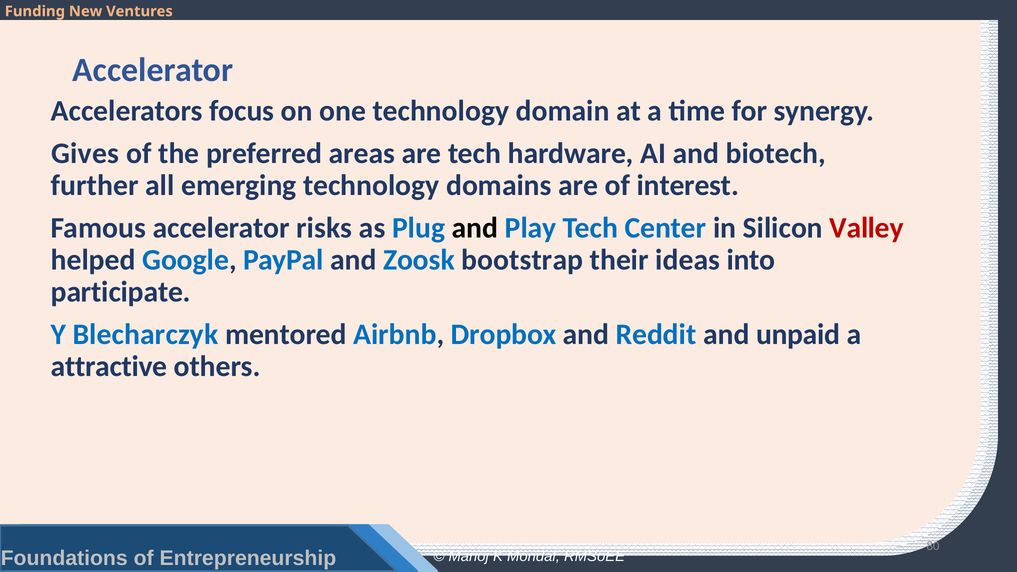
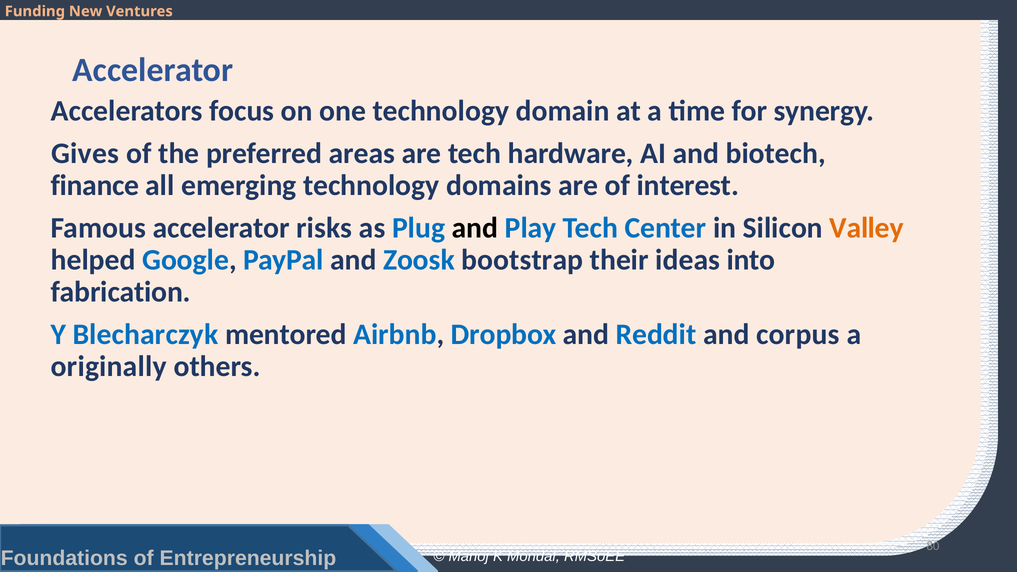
further: further -> finance
Valley colour: red -> orange
participate: participate -> fabrication
unpaid: unpaid -> corpus
attractive: attractive -> originally
